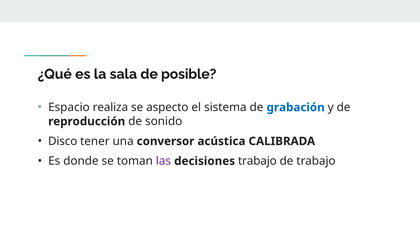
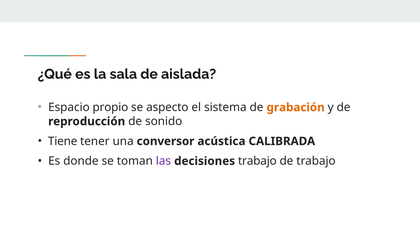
posible: posible -> aislada
realiza: realiza -> propio
grabación colour: blue -> orange
Disco: Disco -> Tiene
